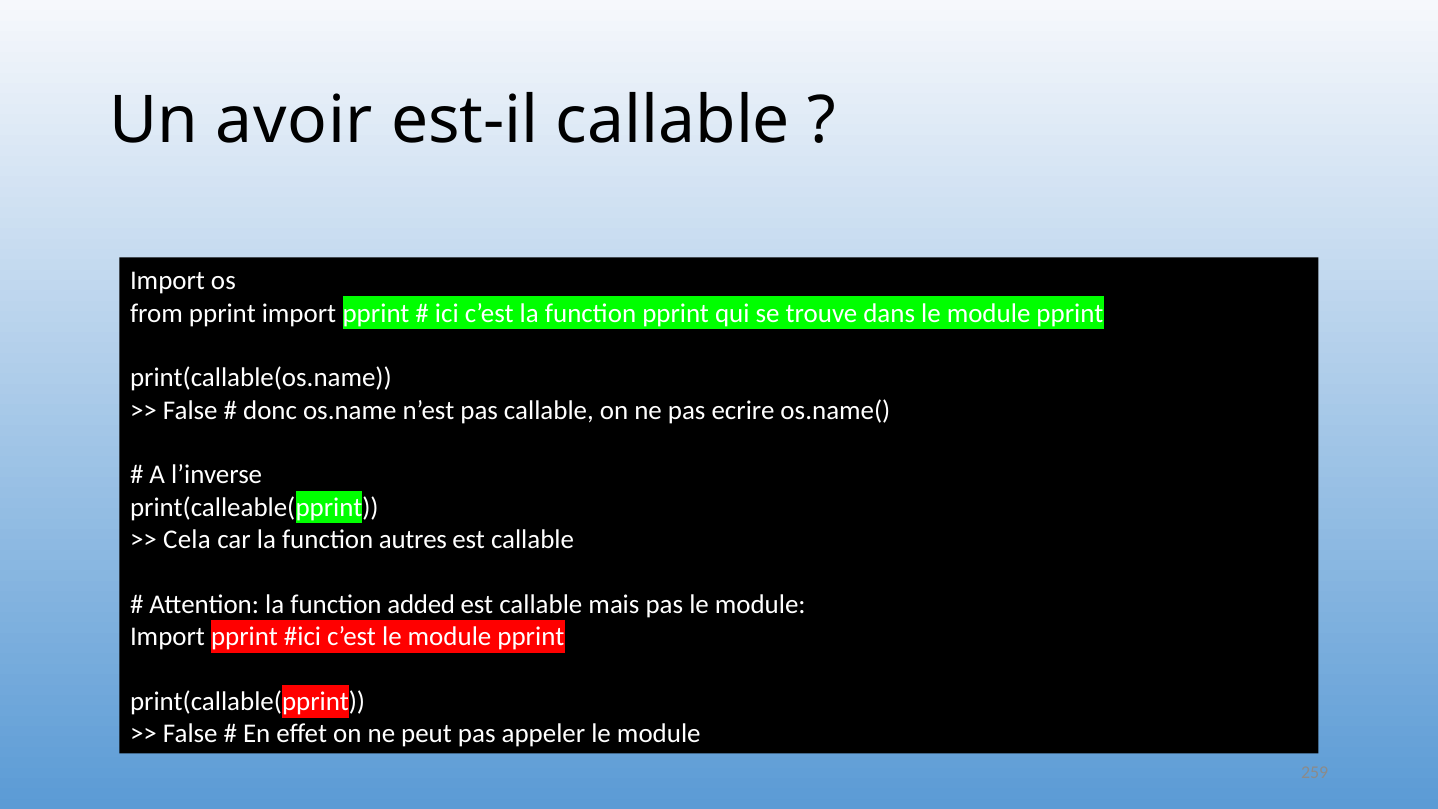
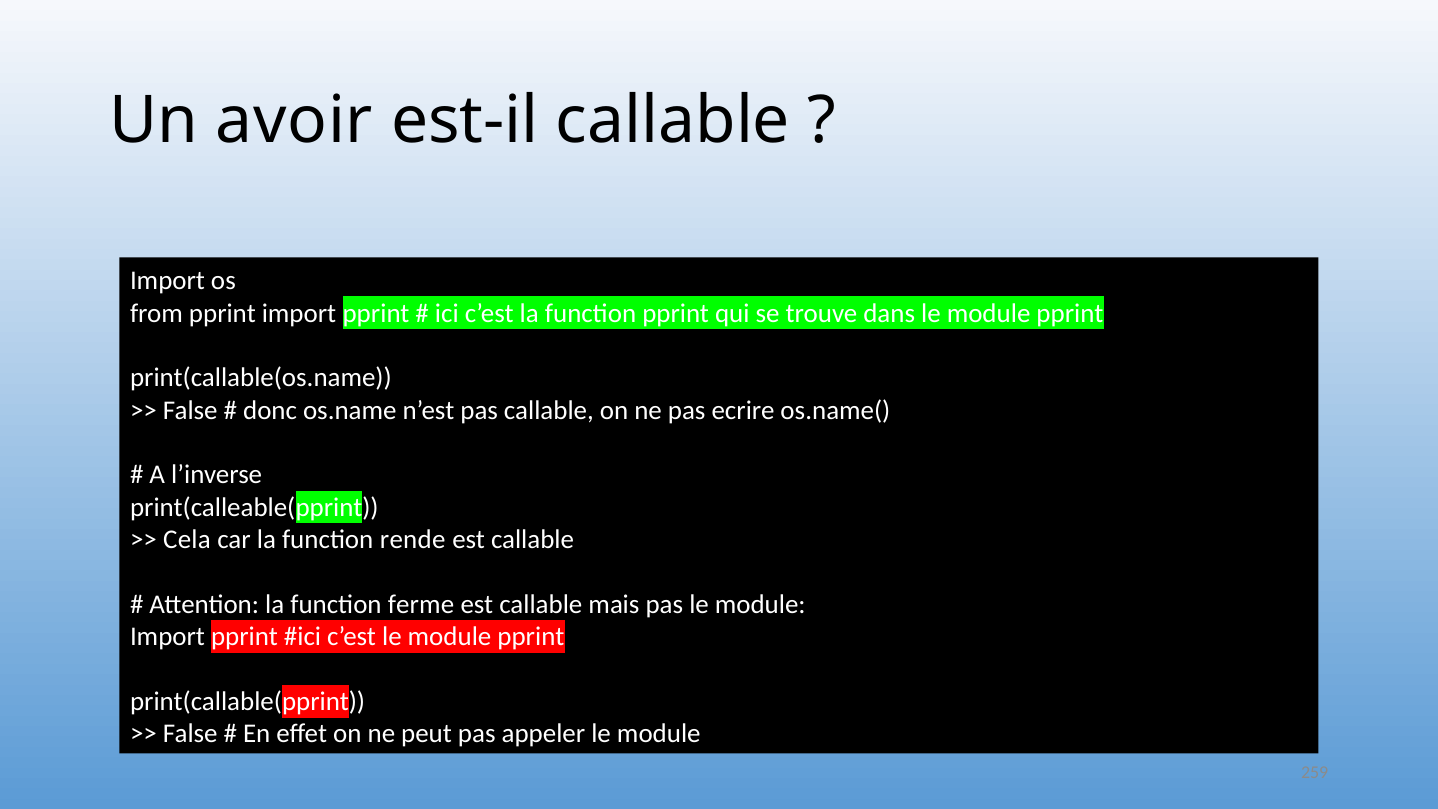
autres: autres -> rende
added: added -> ferme
